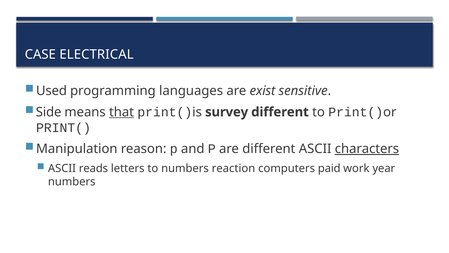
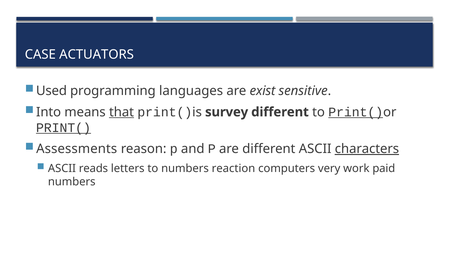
ELECTRICAL: ELECTRICAL -> ACTUATORS
Side: Side -> Into
Print( at (356, 112) underline: none -> present
PRINT( at (63, 128) underline: none -> present
Manipulation: Manipulation -> Assessments
paid: paid -> very
year: year -> paid
